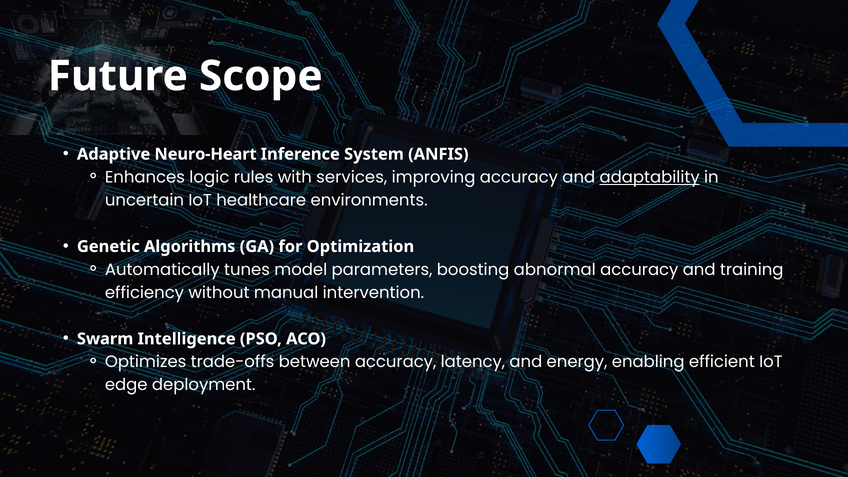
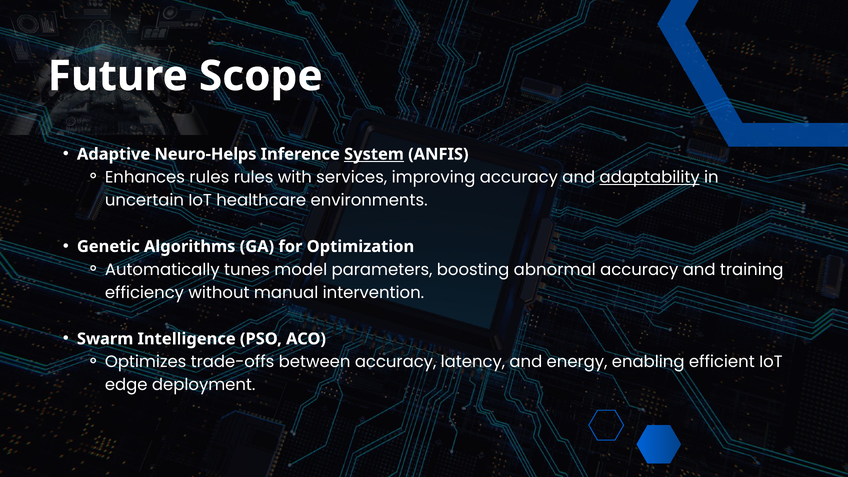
Neuro-Heart: Neuro-Heart -> Neuro-Helps
System underline: none -> present
Enhances logic: logic -> rules
